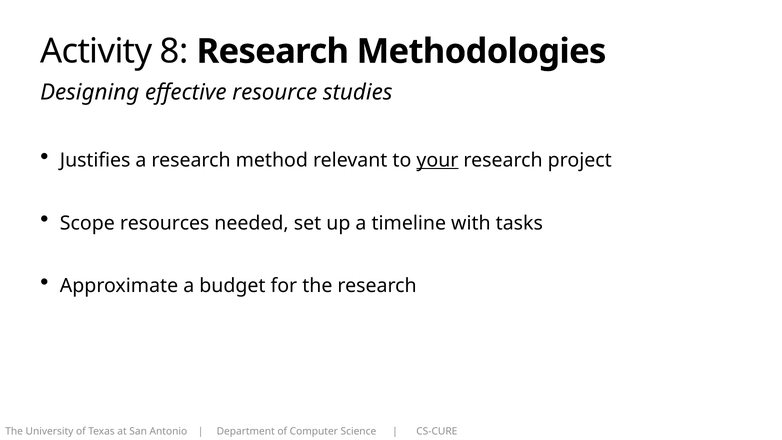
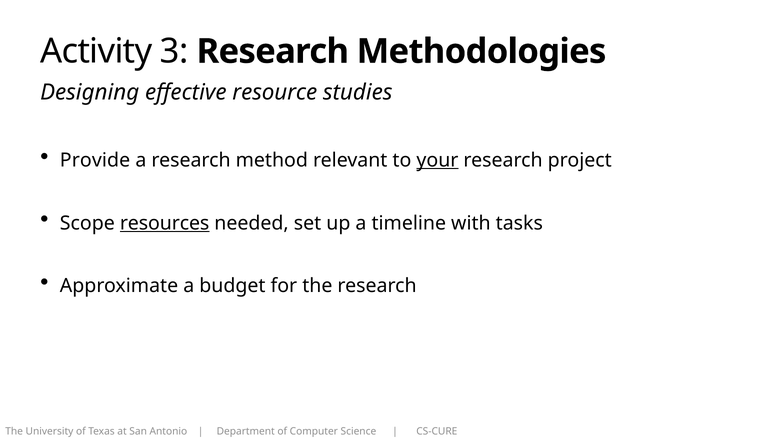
8: 8 -> 3
Justifies: Justifies -> Provide
resources underline: none -> present
